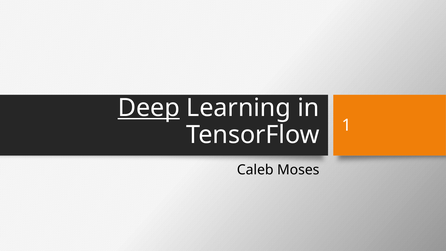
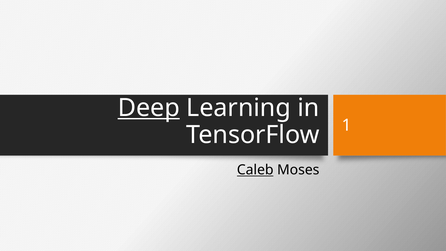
Caleb underline: none -> present
